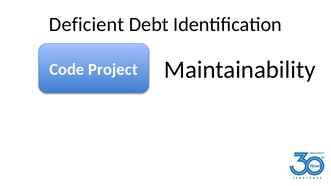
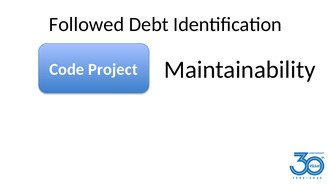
Deficient: Deficient -> Followed
